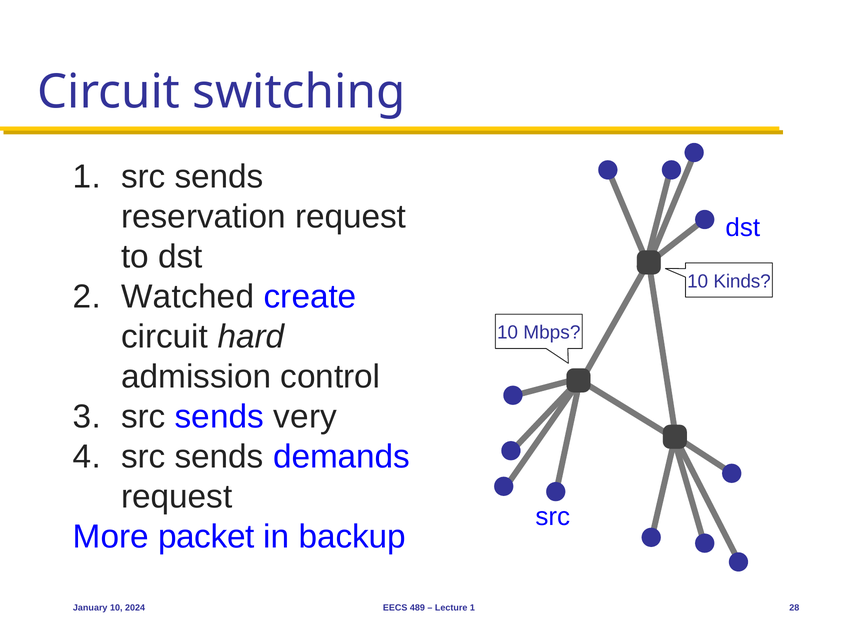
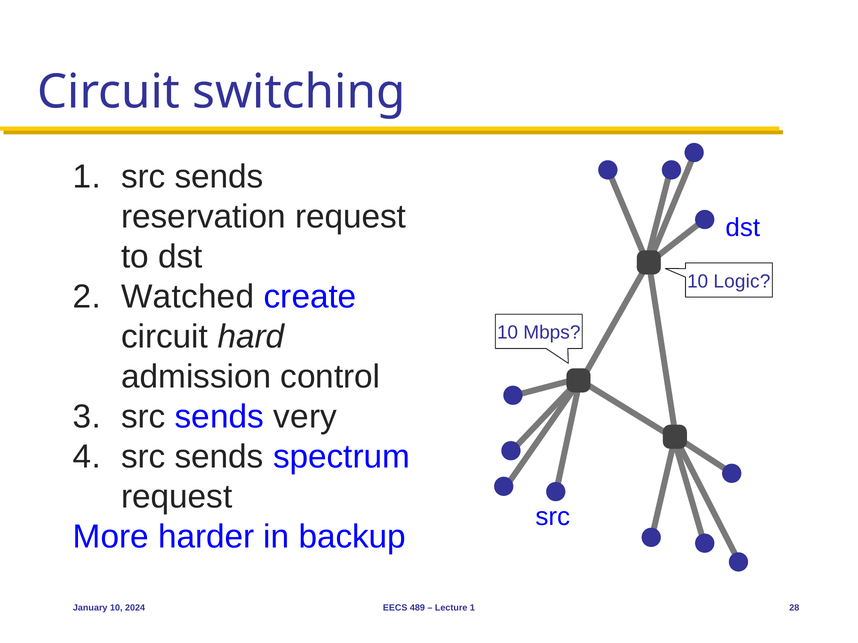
Kinds: Kinds -> Logic
demands: demands -> spectrum
packet: packet -> harder
